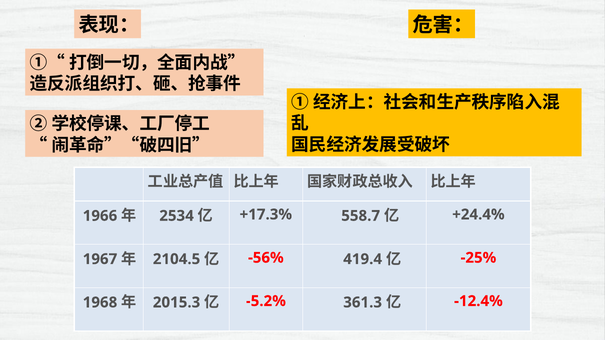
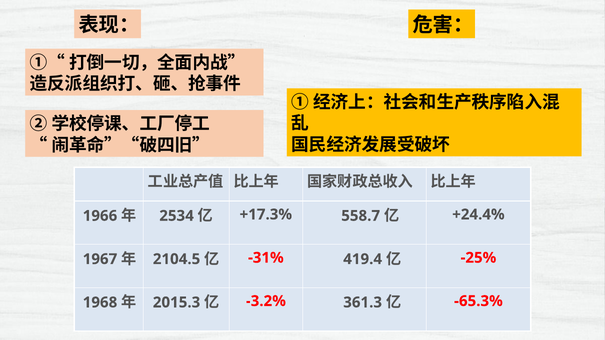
-56%: -56% -> -31%
-5.2%: -5.2% -> -3.2%
-12.4%: -12.4% -> -65.3%
